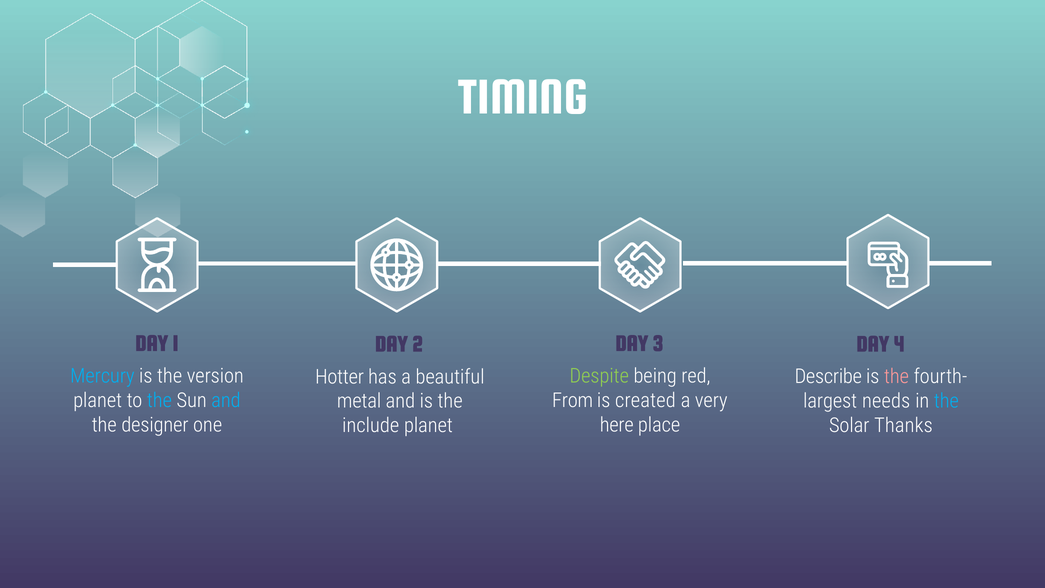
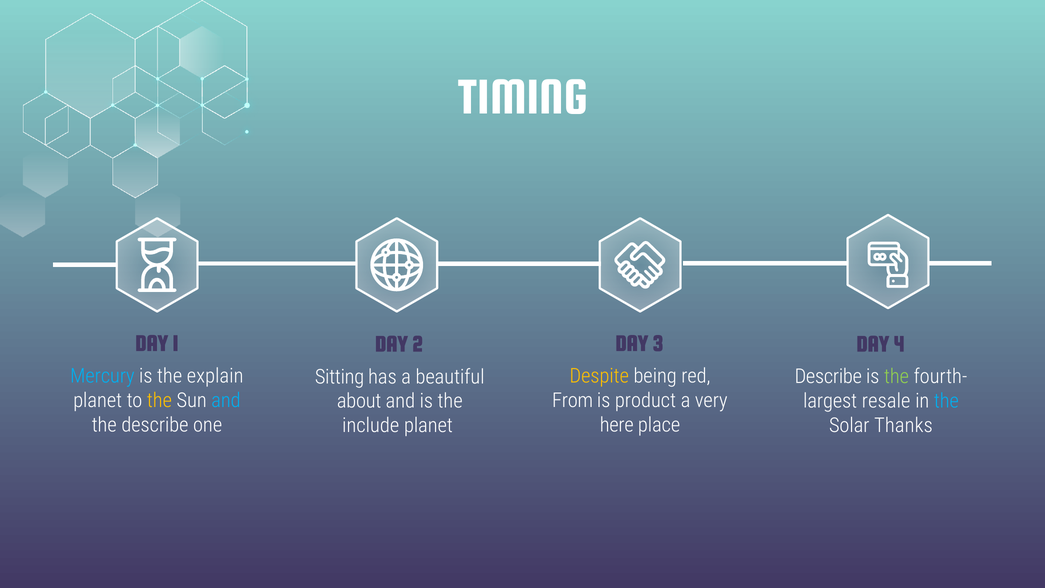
version: version -> explain
Despite colour: light green -> yellow
the at (897, 377) colour: pink -> light green
Hotter: Hotter -> Sitting
created: created -> product
the at (159, 401) colour: light blue -> yellow
needs: needs -> resale
metal: metal -> about
the designer: designer -> describe
